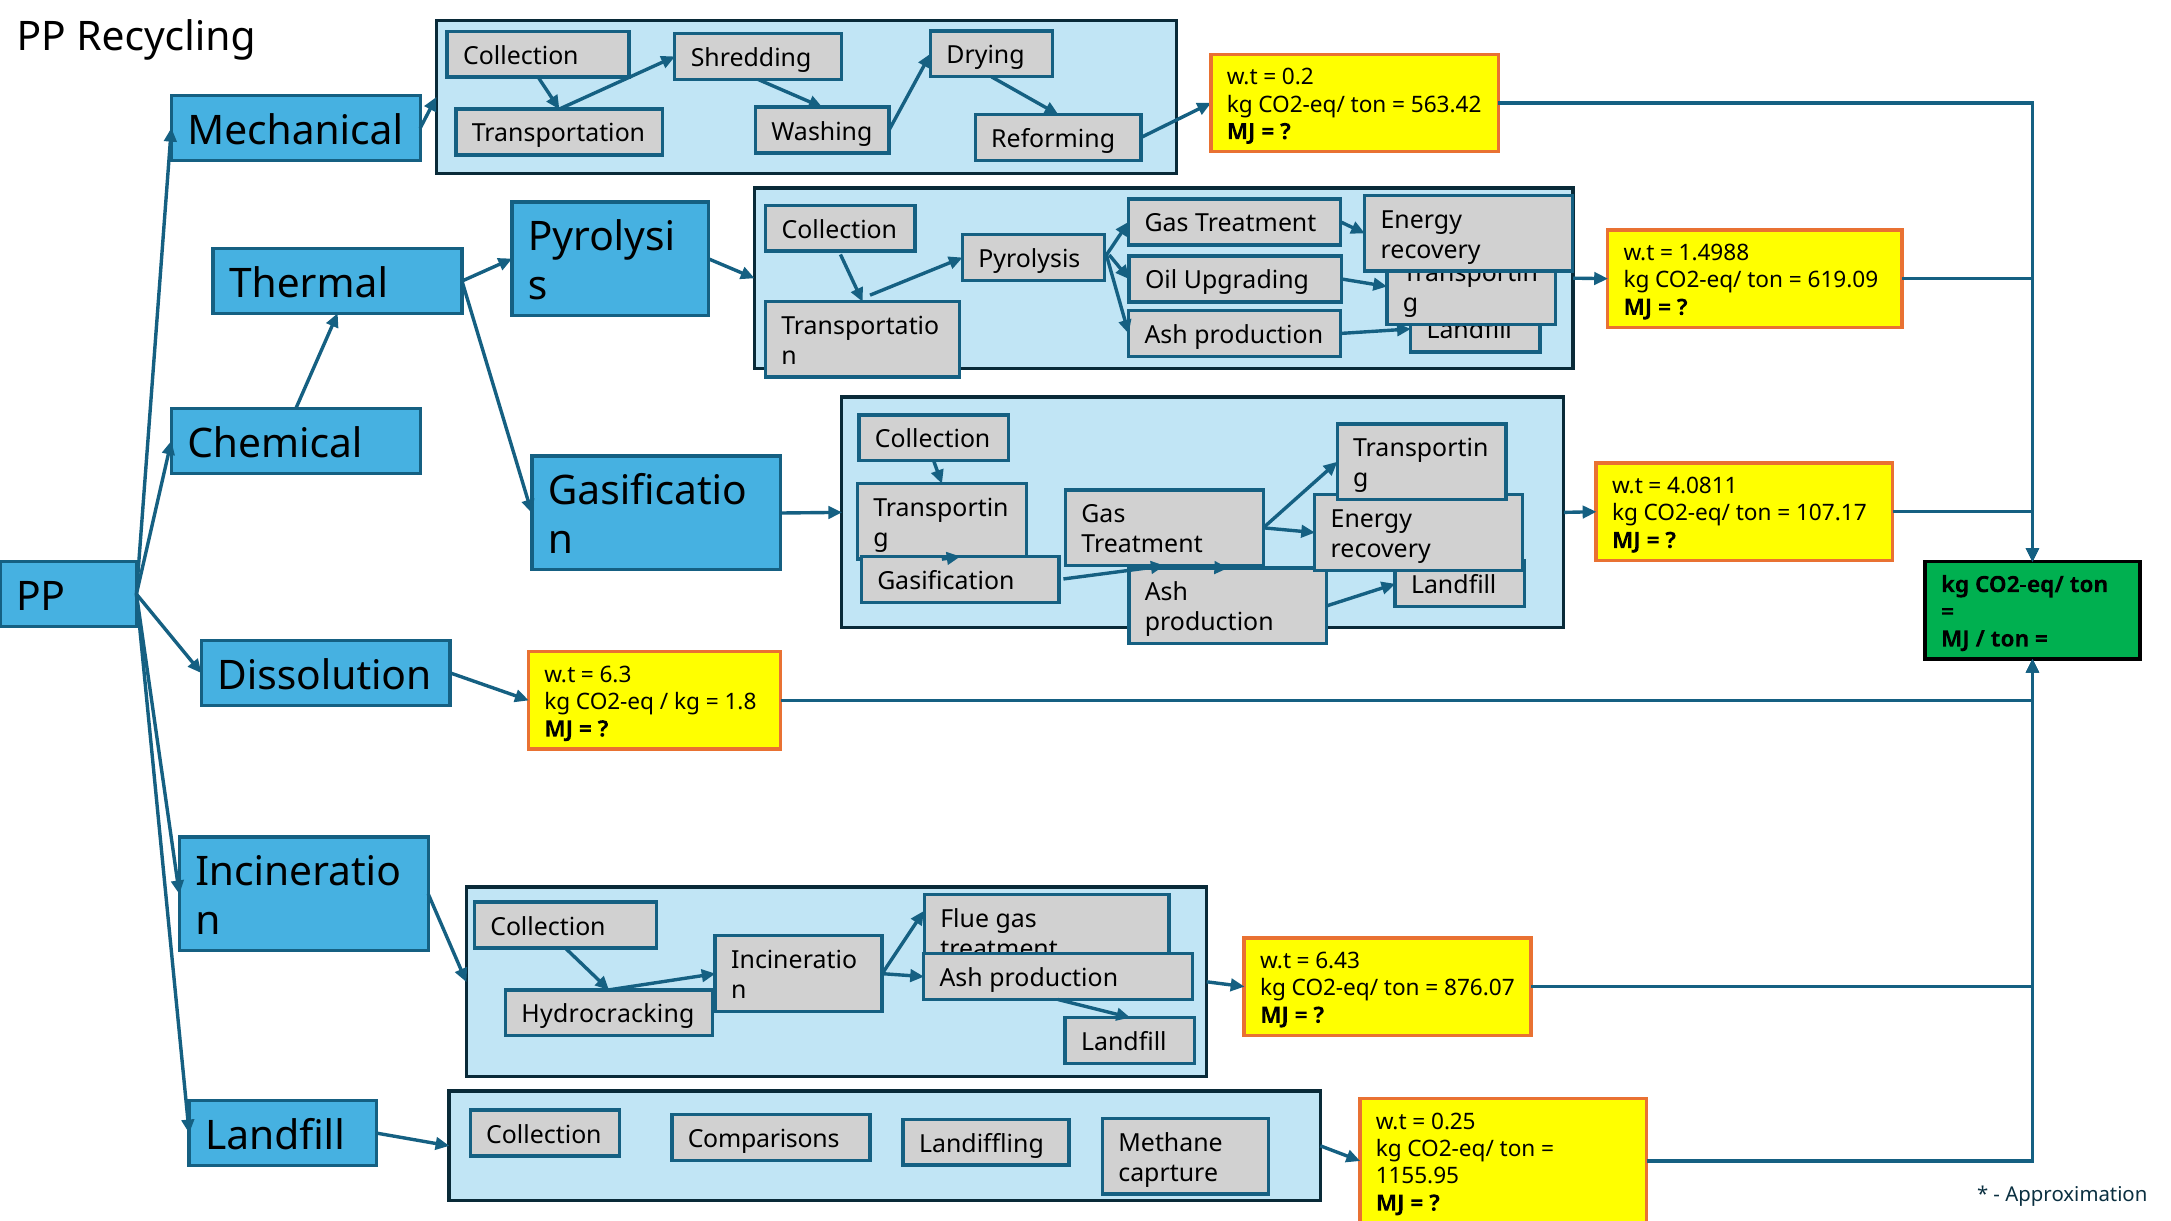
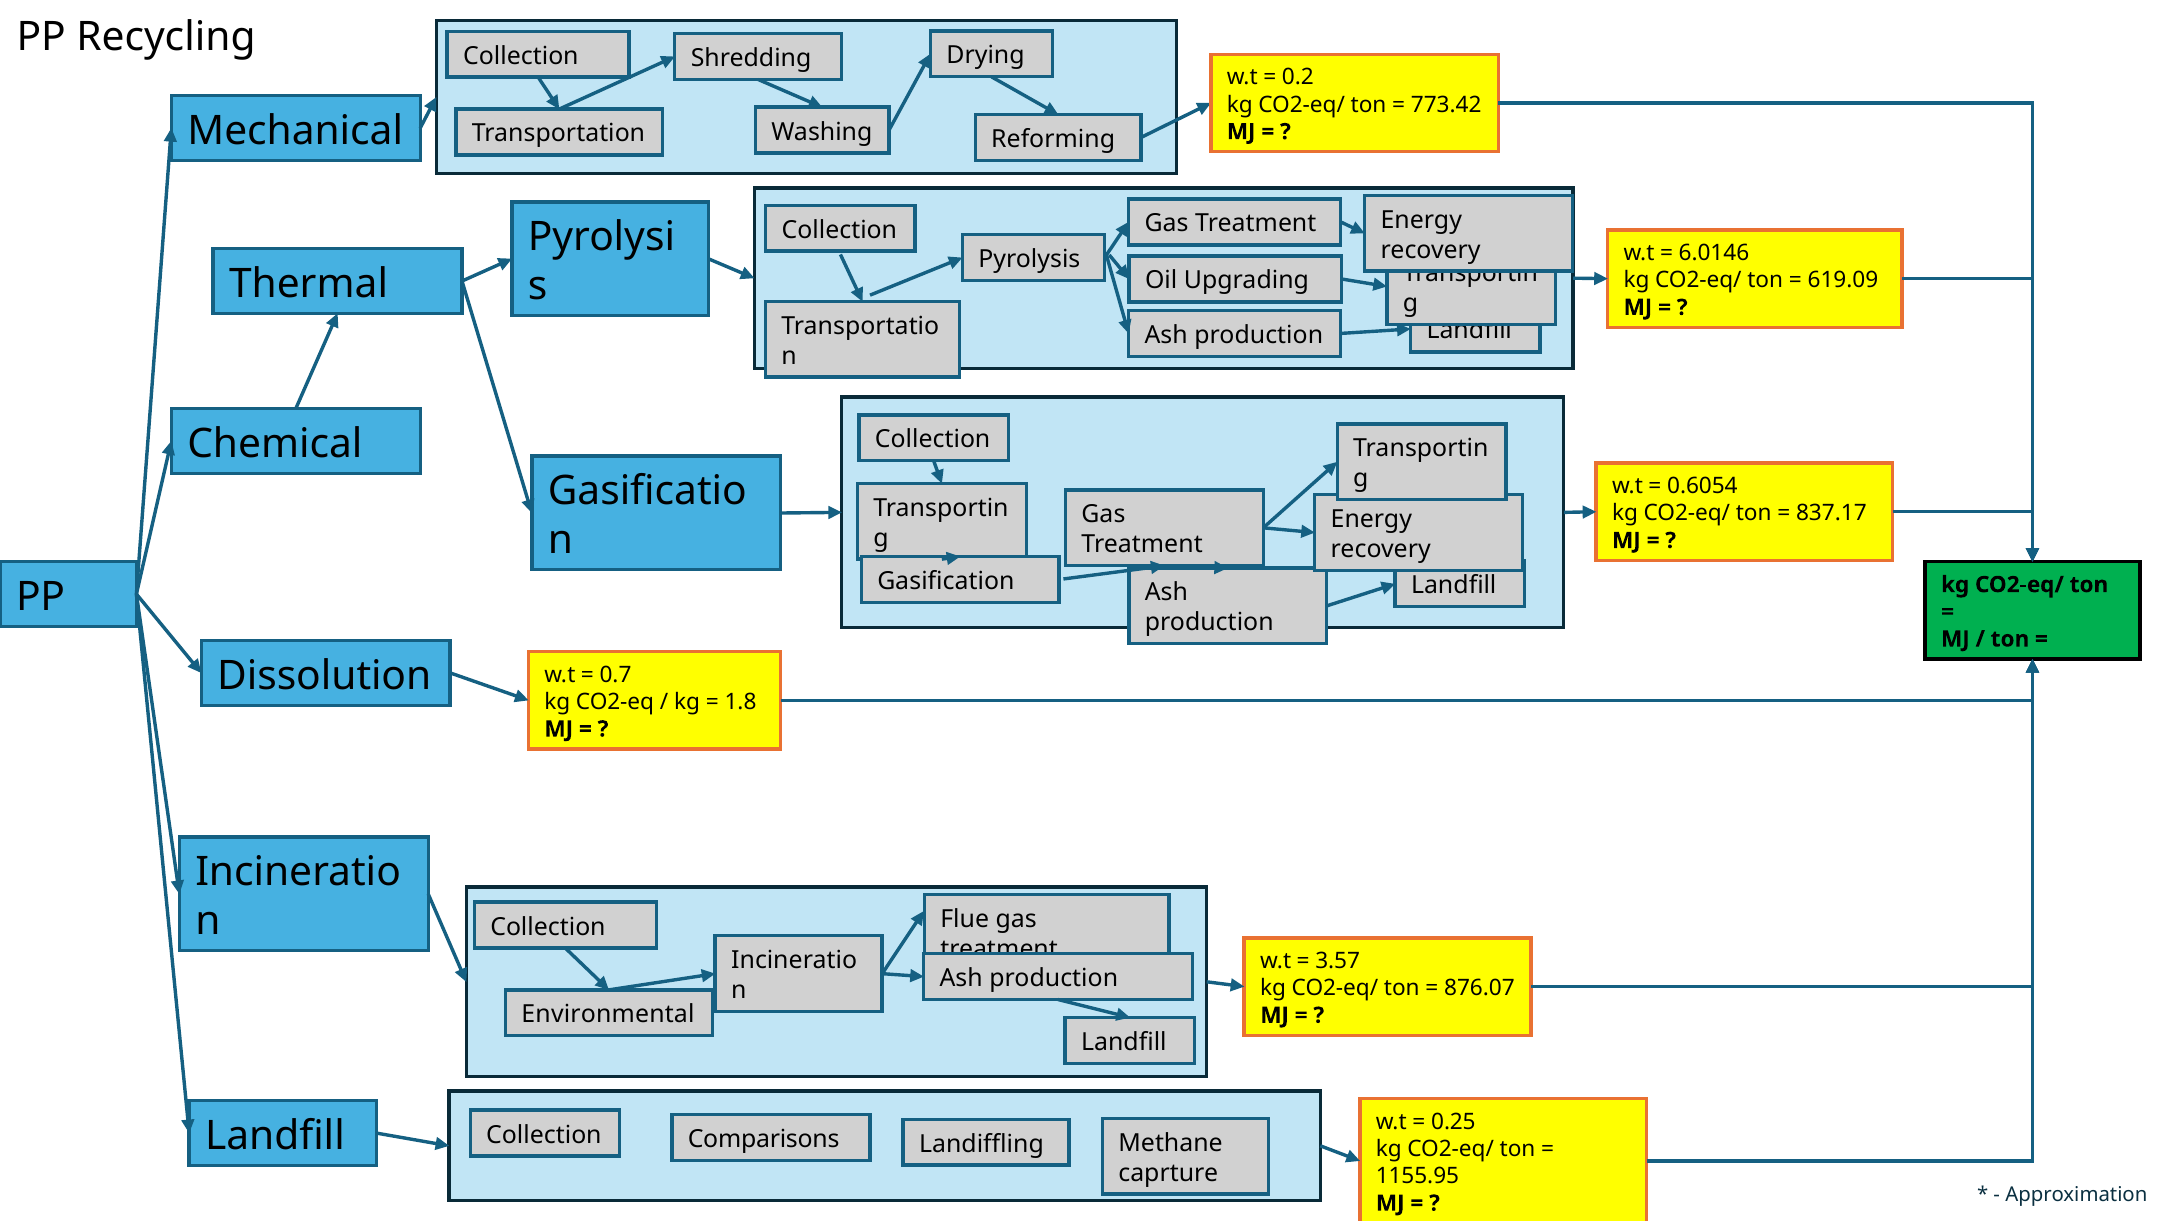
563.42: 563.42 -> 773.42
1.4988: 1.4988 -> 6.0146
4.0811: 4.0811 -> 0.6054
107.17: 107.17 -> 837.17
6.3: 6.3 -> 0.7
6.43: 6.43 -> 3.57
Hydrocracking: Hydrocracking -> Environmental
